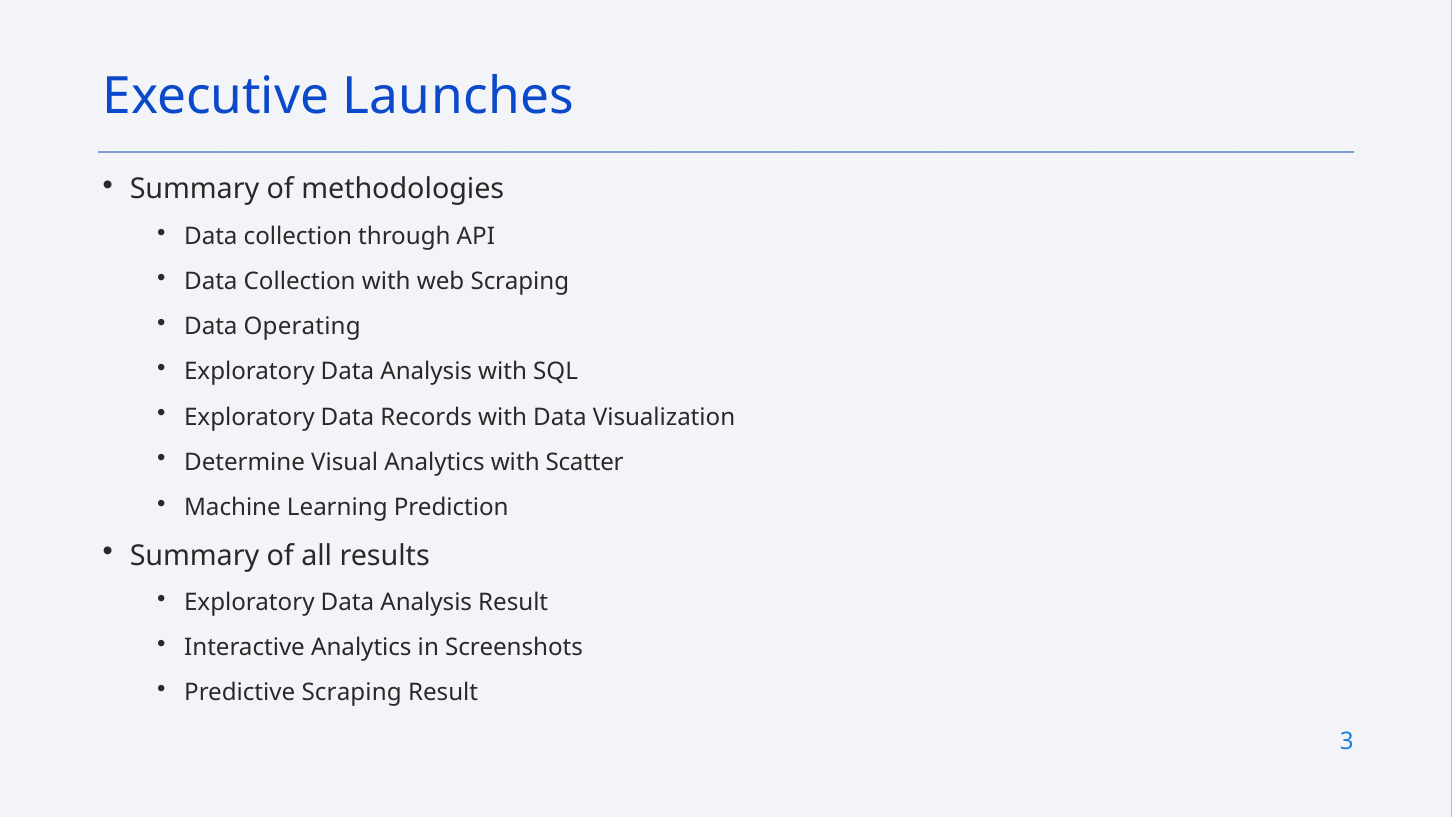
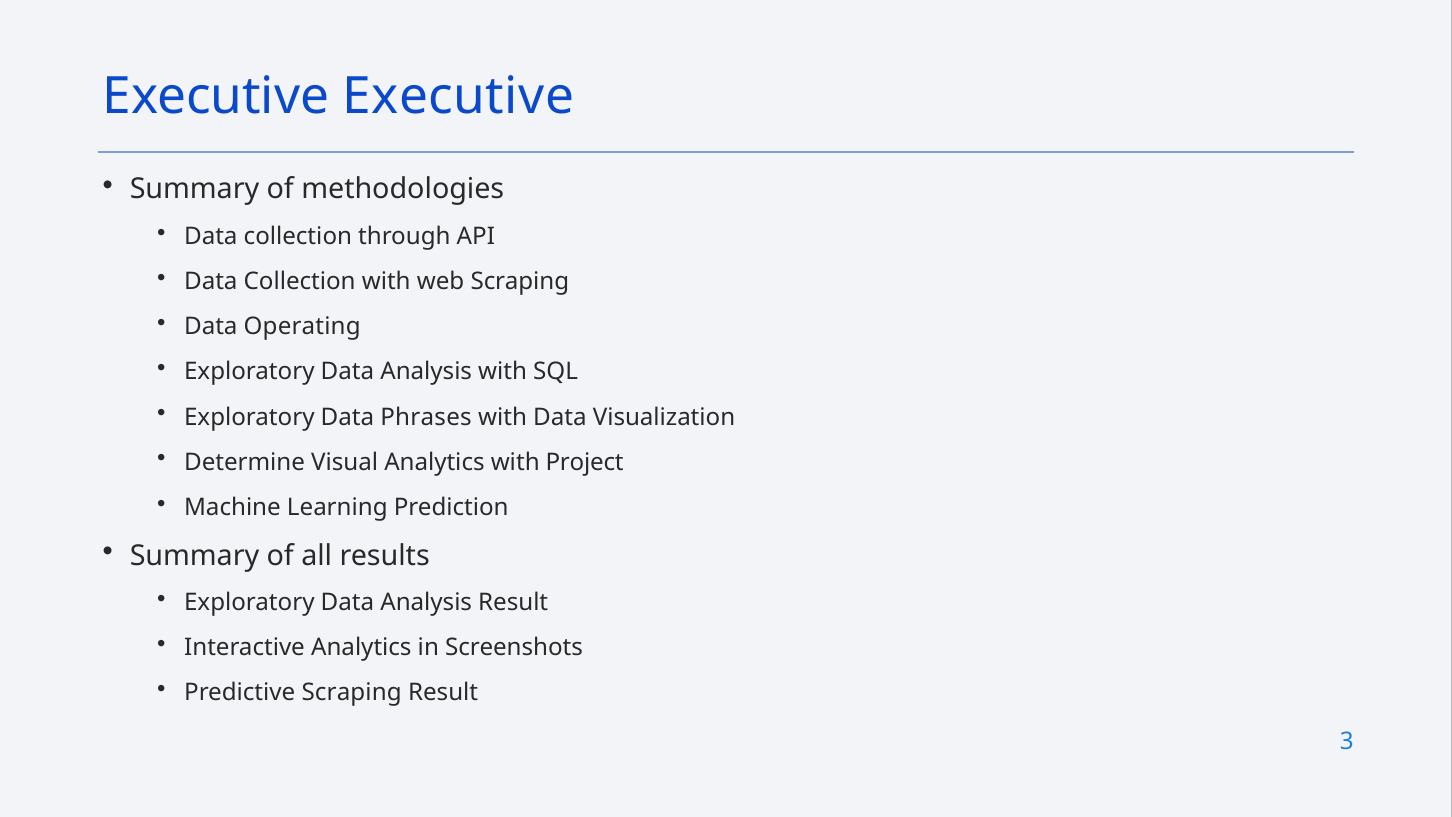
Executive Launches: Launches -> Executive
Records: Records -> Phrases
Scatter: Scatter -> Project
